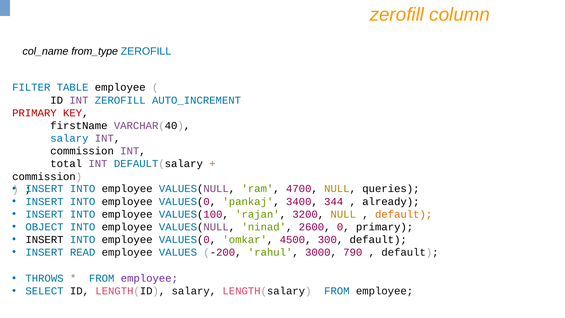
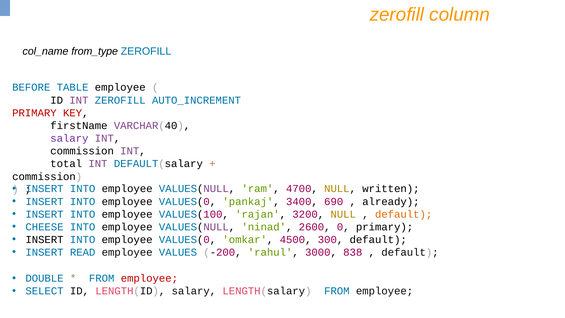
FILTER: FILTER -> BEFORE
salary at (69, 138) colour: blue -> purple
queries: queries -> written
344: 344 -> 690
OBJECT: OBJECT -> CHEESE
790: 790 -> 838
THROWS: THROWS -> DOUBLE
employee at (149, 278) colour: purple -> red
